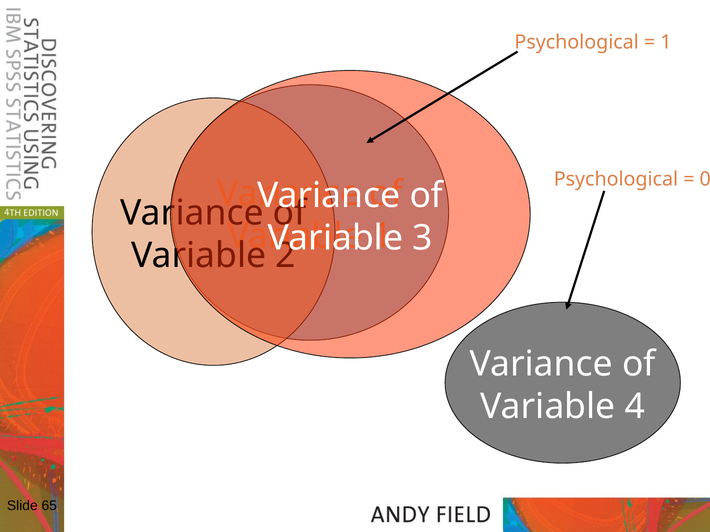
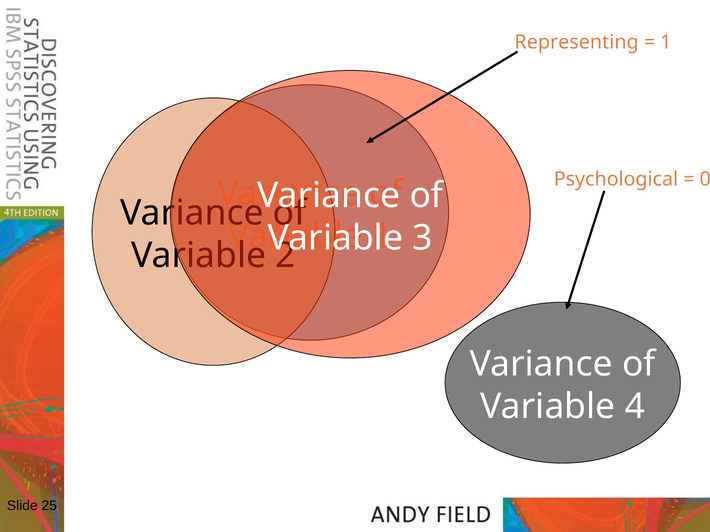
Psychological at (577, 42): Psychological -> Representing
65: 65 -> 25
